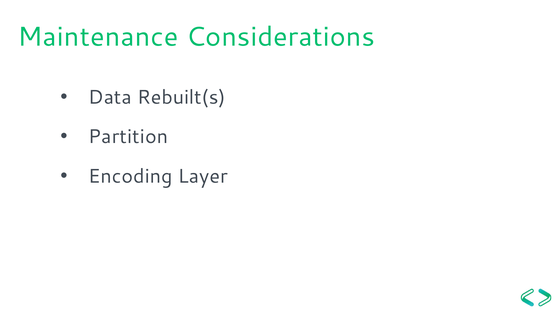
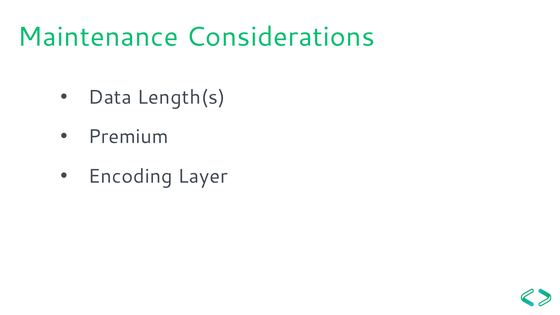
Rebuilt(s: Rebuilt(s -> Length(s
Partition: Partition -> Premium
